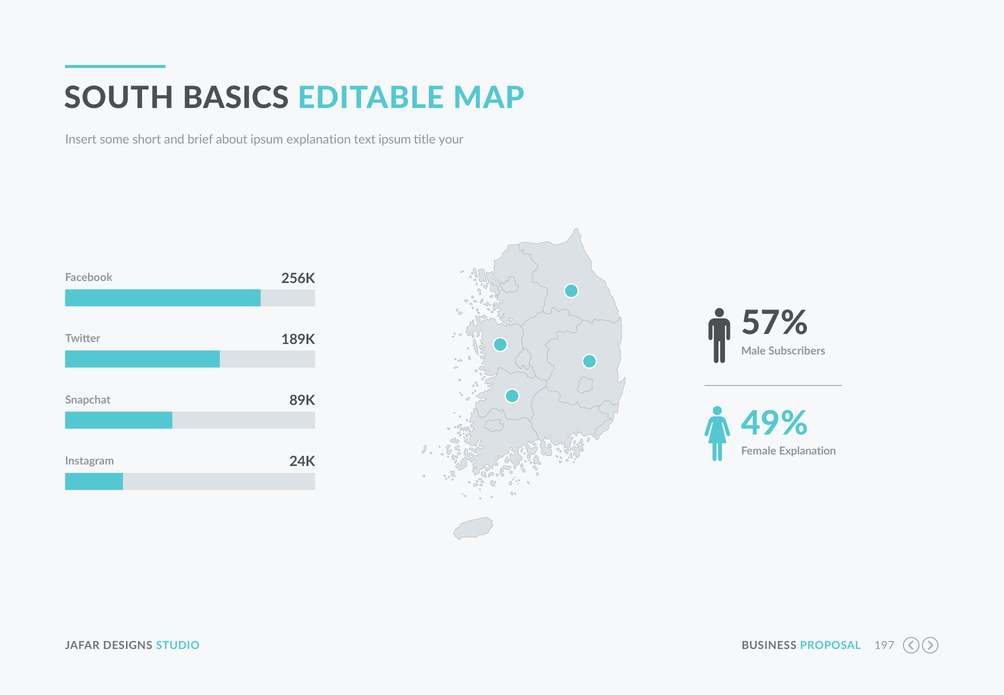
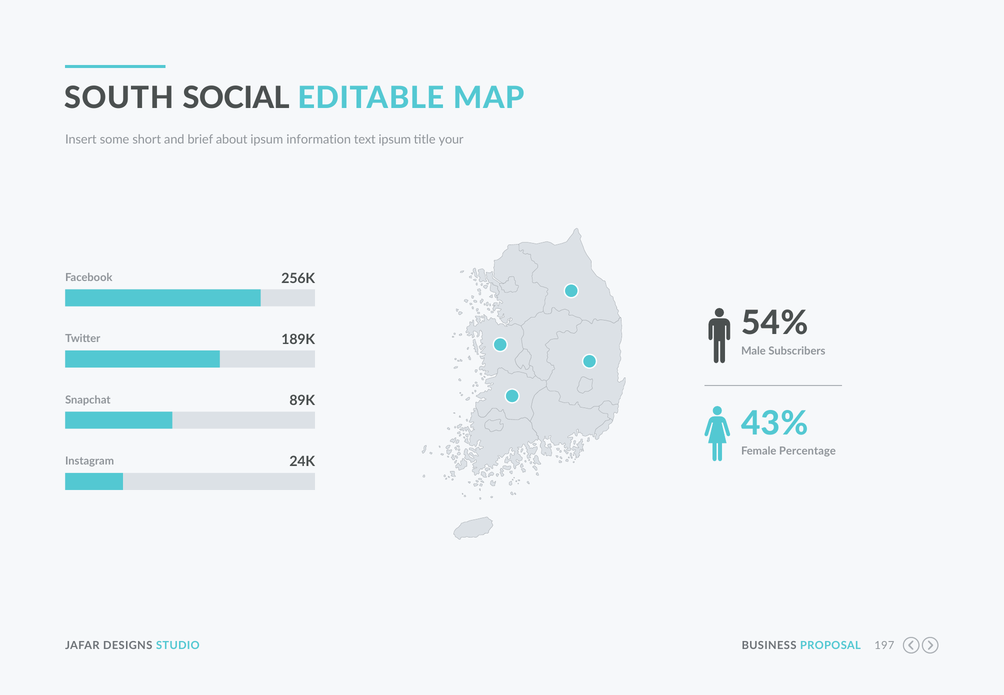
BASICS: BASICS -> SOCIAL
ipsum explanation: explanation -> information
57%: 57% -> 54%
49%: 49% -> 43%
Female Explanation: Explanation -> Percentage
